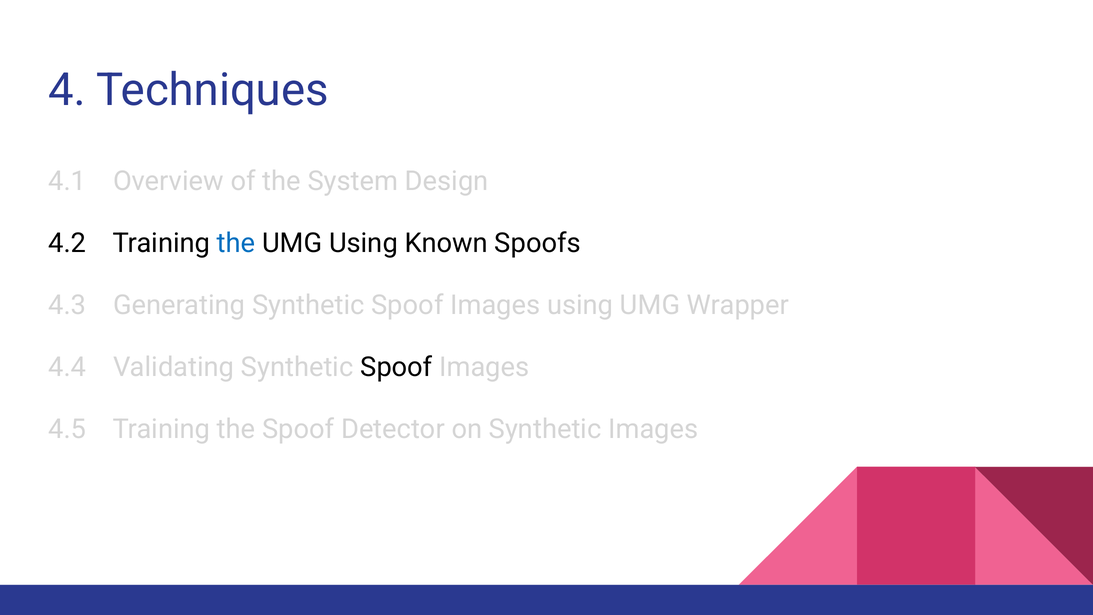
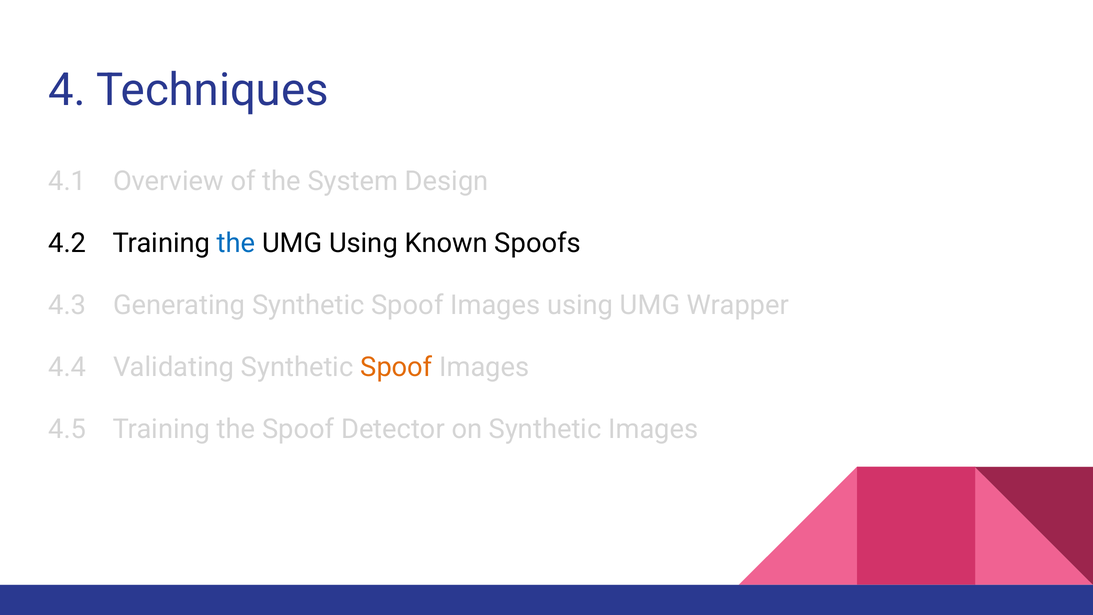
Spoof at (396, 367) colour: black -> orange
